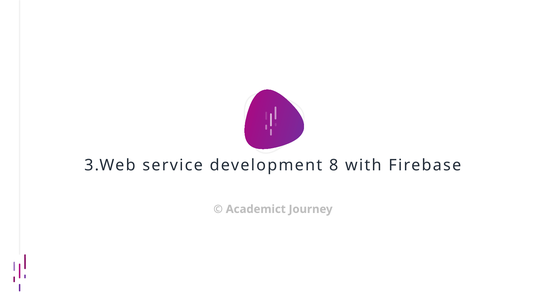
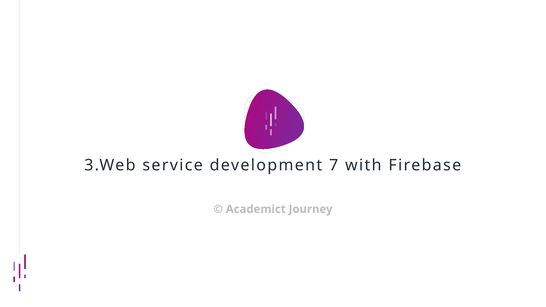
8: 8 -> 7
